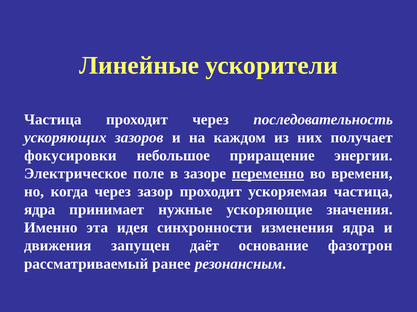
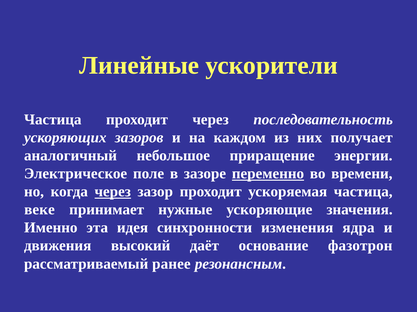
фокусировки: фокусировки -> аналогичный
через at (113, 192) underline: none -> present
ядра at (40, 210): ядра -> веке
запущен: запущен -> высокий
